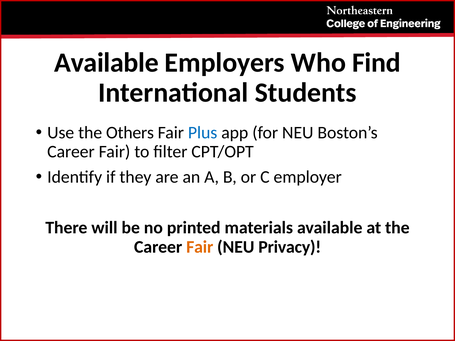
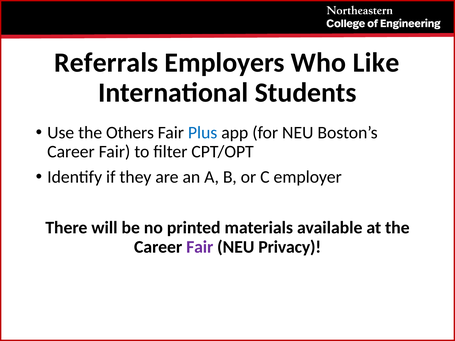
Available at (106, 63): Available -> Referrals
Find: Find -> Like
Fair at (200, 247) colour: orange -> purple
